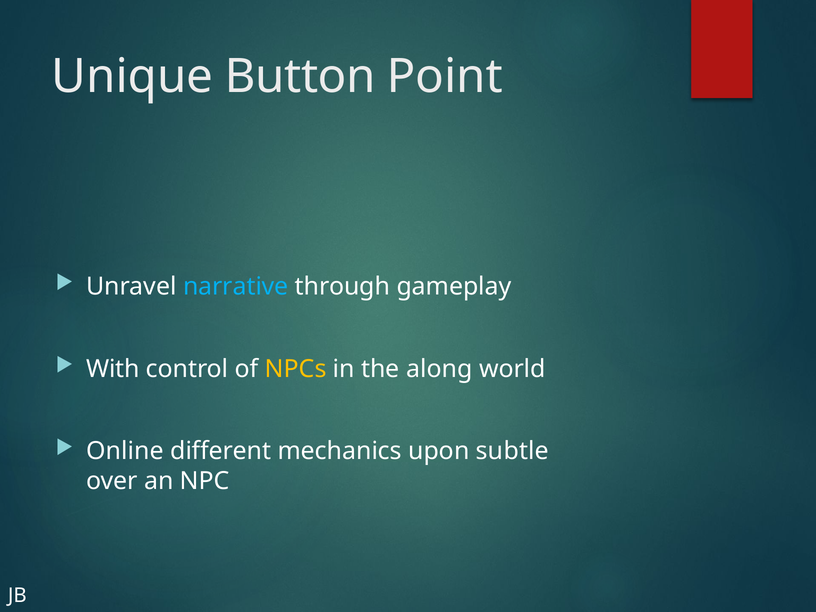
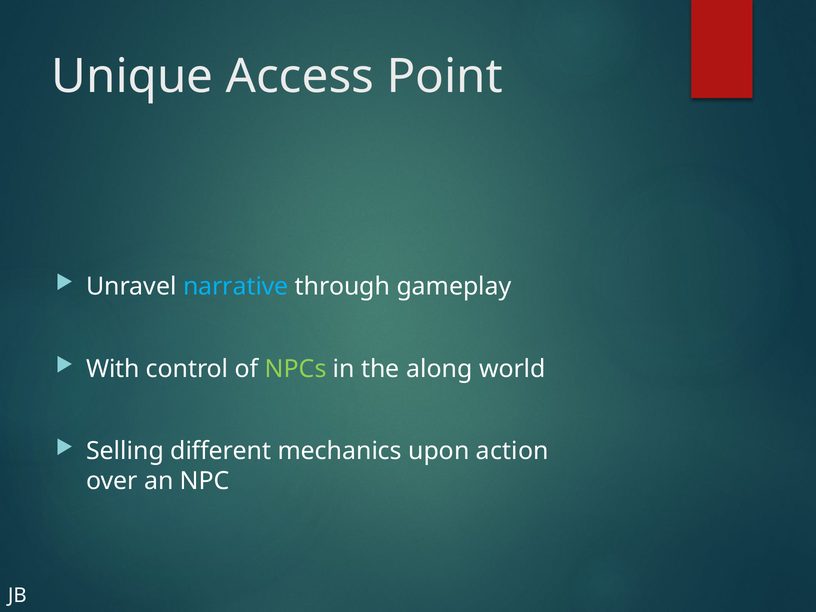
Button: Button -> Access
NPCs colour: yellow -> light green
Online: Online -> Selling
subtle: subtle -> action
